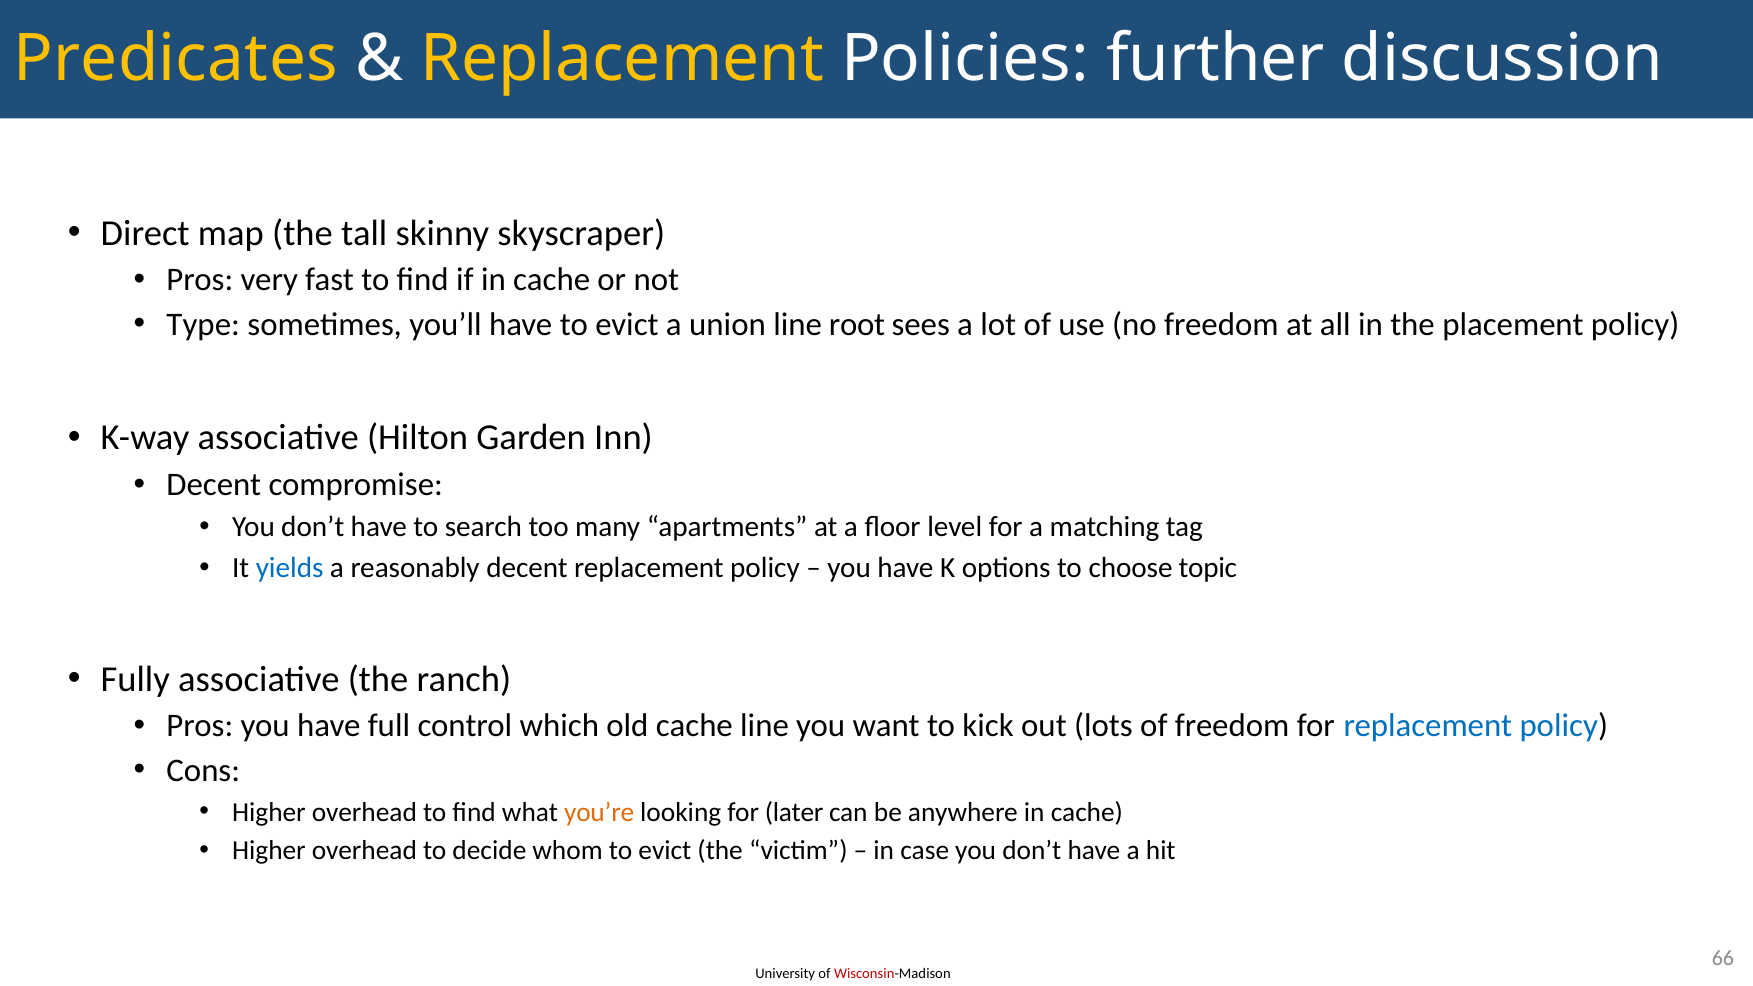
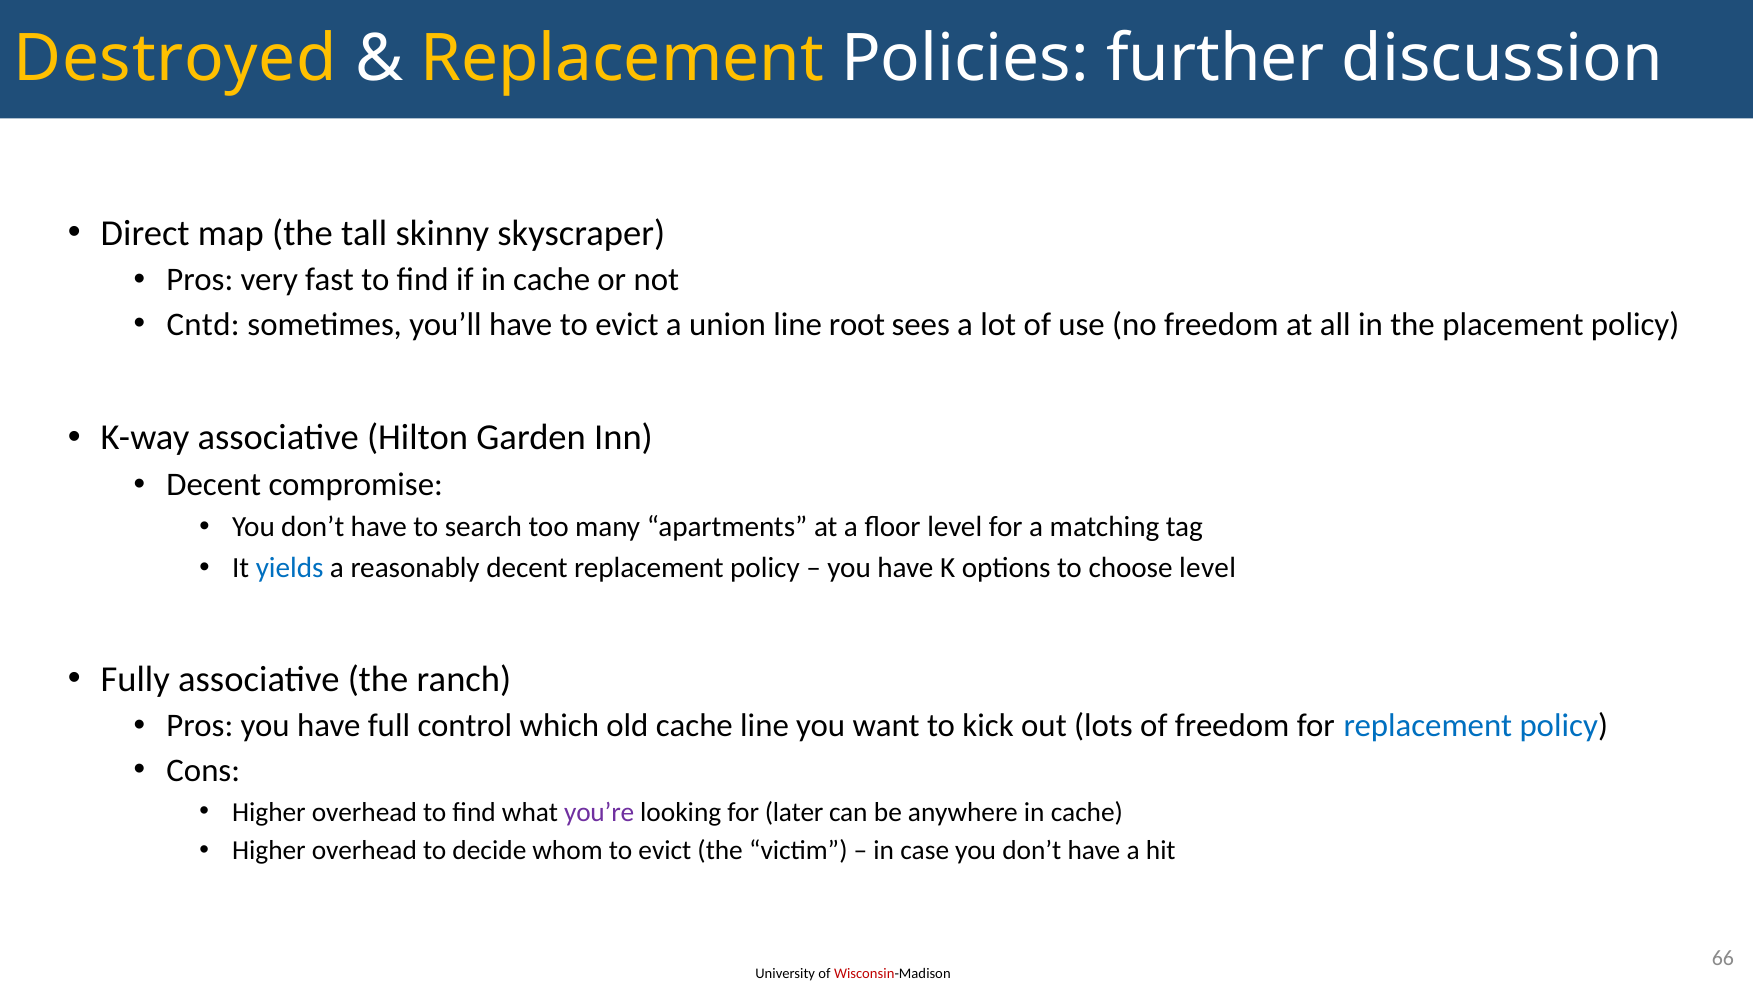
Predicates: Predicates -> Destroyed
Type: Type -> Cntd
choose topic: topic -> level
you’re colour: orange -> purple
